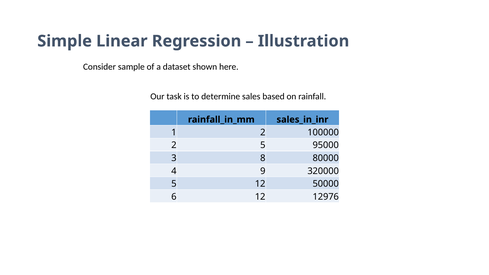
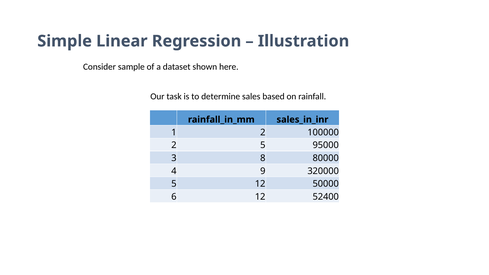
12976: 12976 -> 52400
